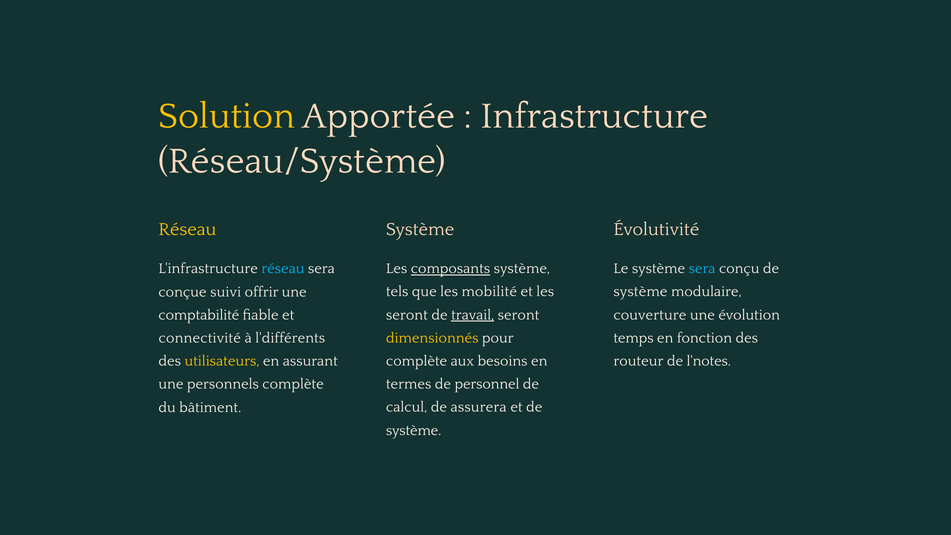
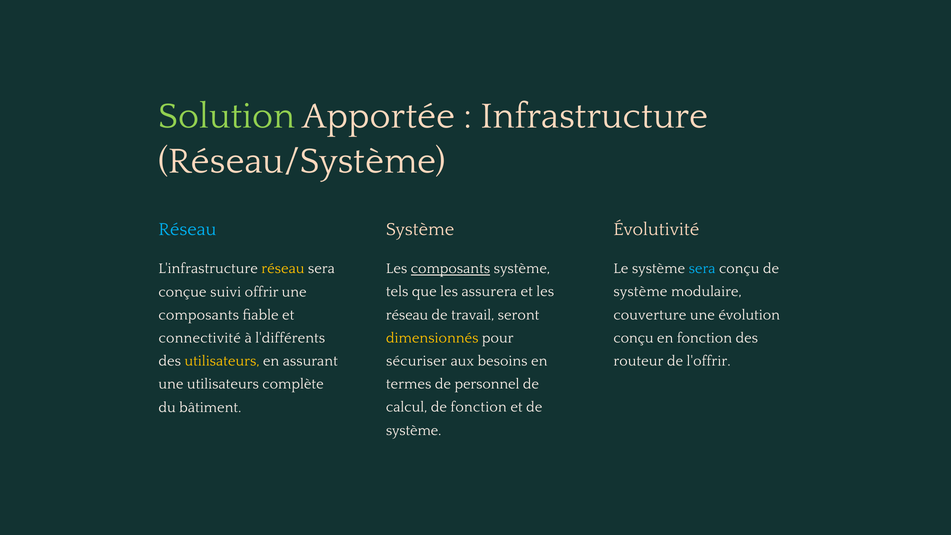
Solution colour: yellow -> light green
Réseau at (187, 229) colour: yellow -> light blue
réseau at (283, 269) colour: light blue -> yellow
mobilité: mobilité -> assurera
comptabilité at (199, 315): comptabilité -> composants
seront at (407, 315): seront -> réseau
travail underline: present -> none
temps at (633, 338): temps -> conçu
complète at (417, 361): complète -> sécuriser
l'notes: l'notes -> l'offrir
une personnels: personnels -> utilisateurs
de assurera: assurera -> fonction
